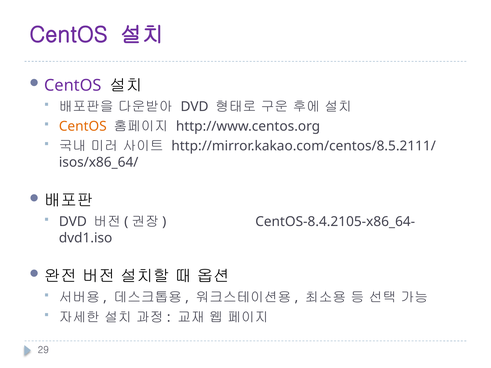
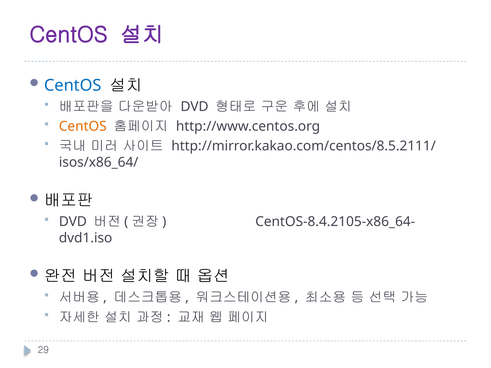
CentOS at (73, 85) colour: purple -> blue
